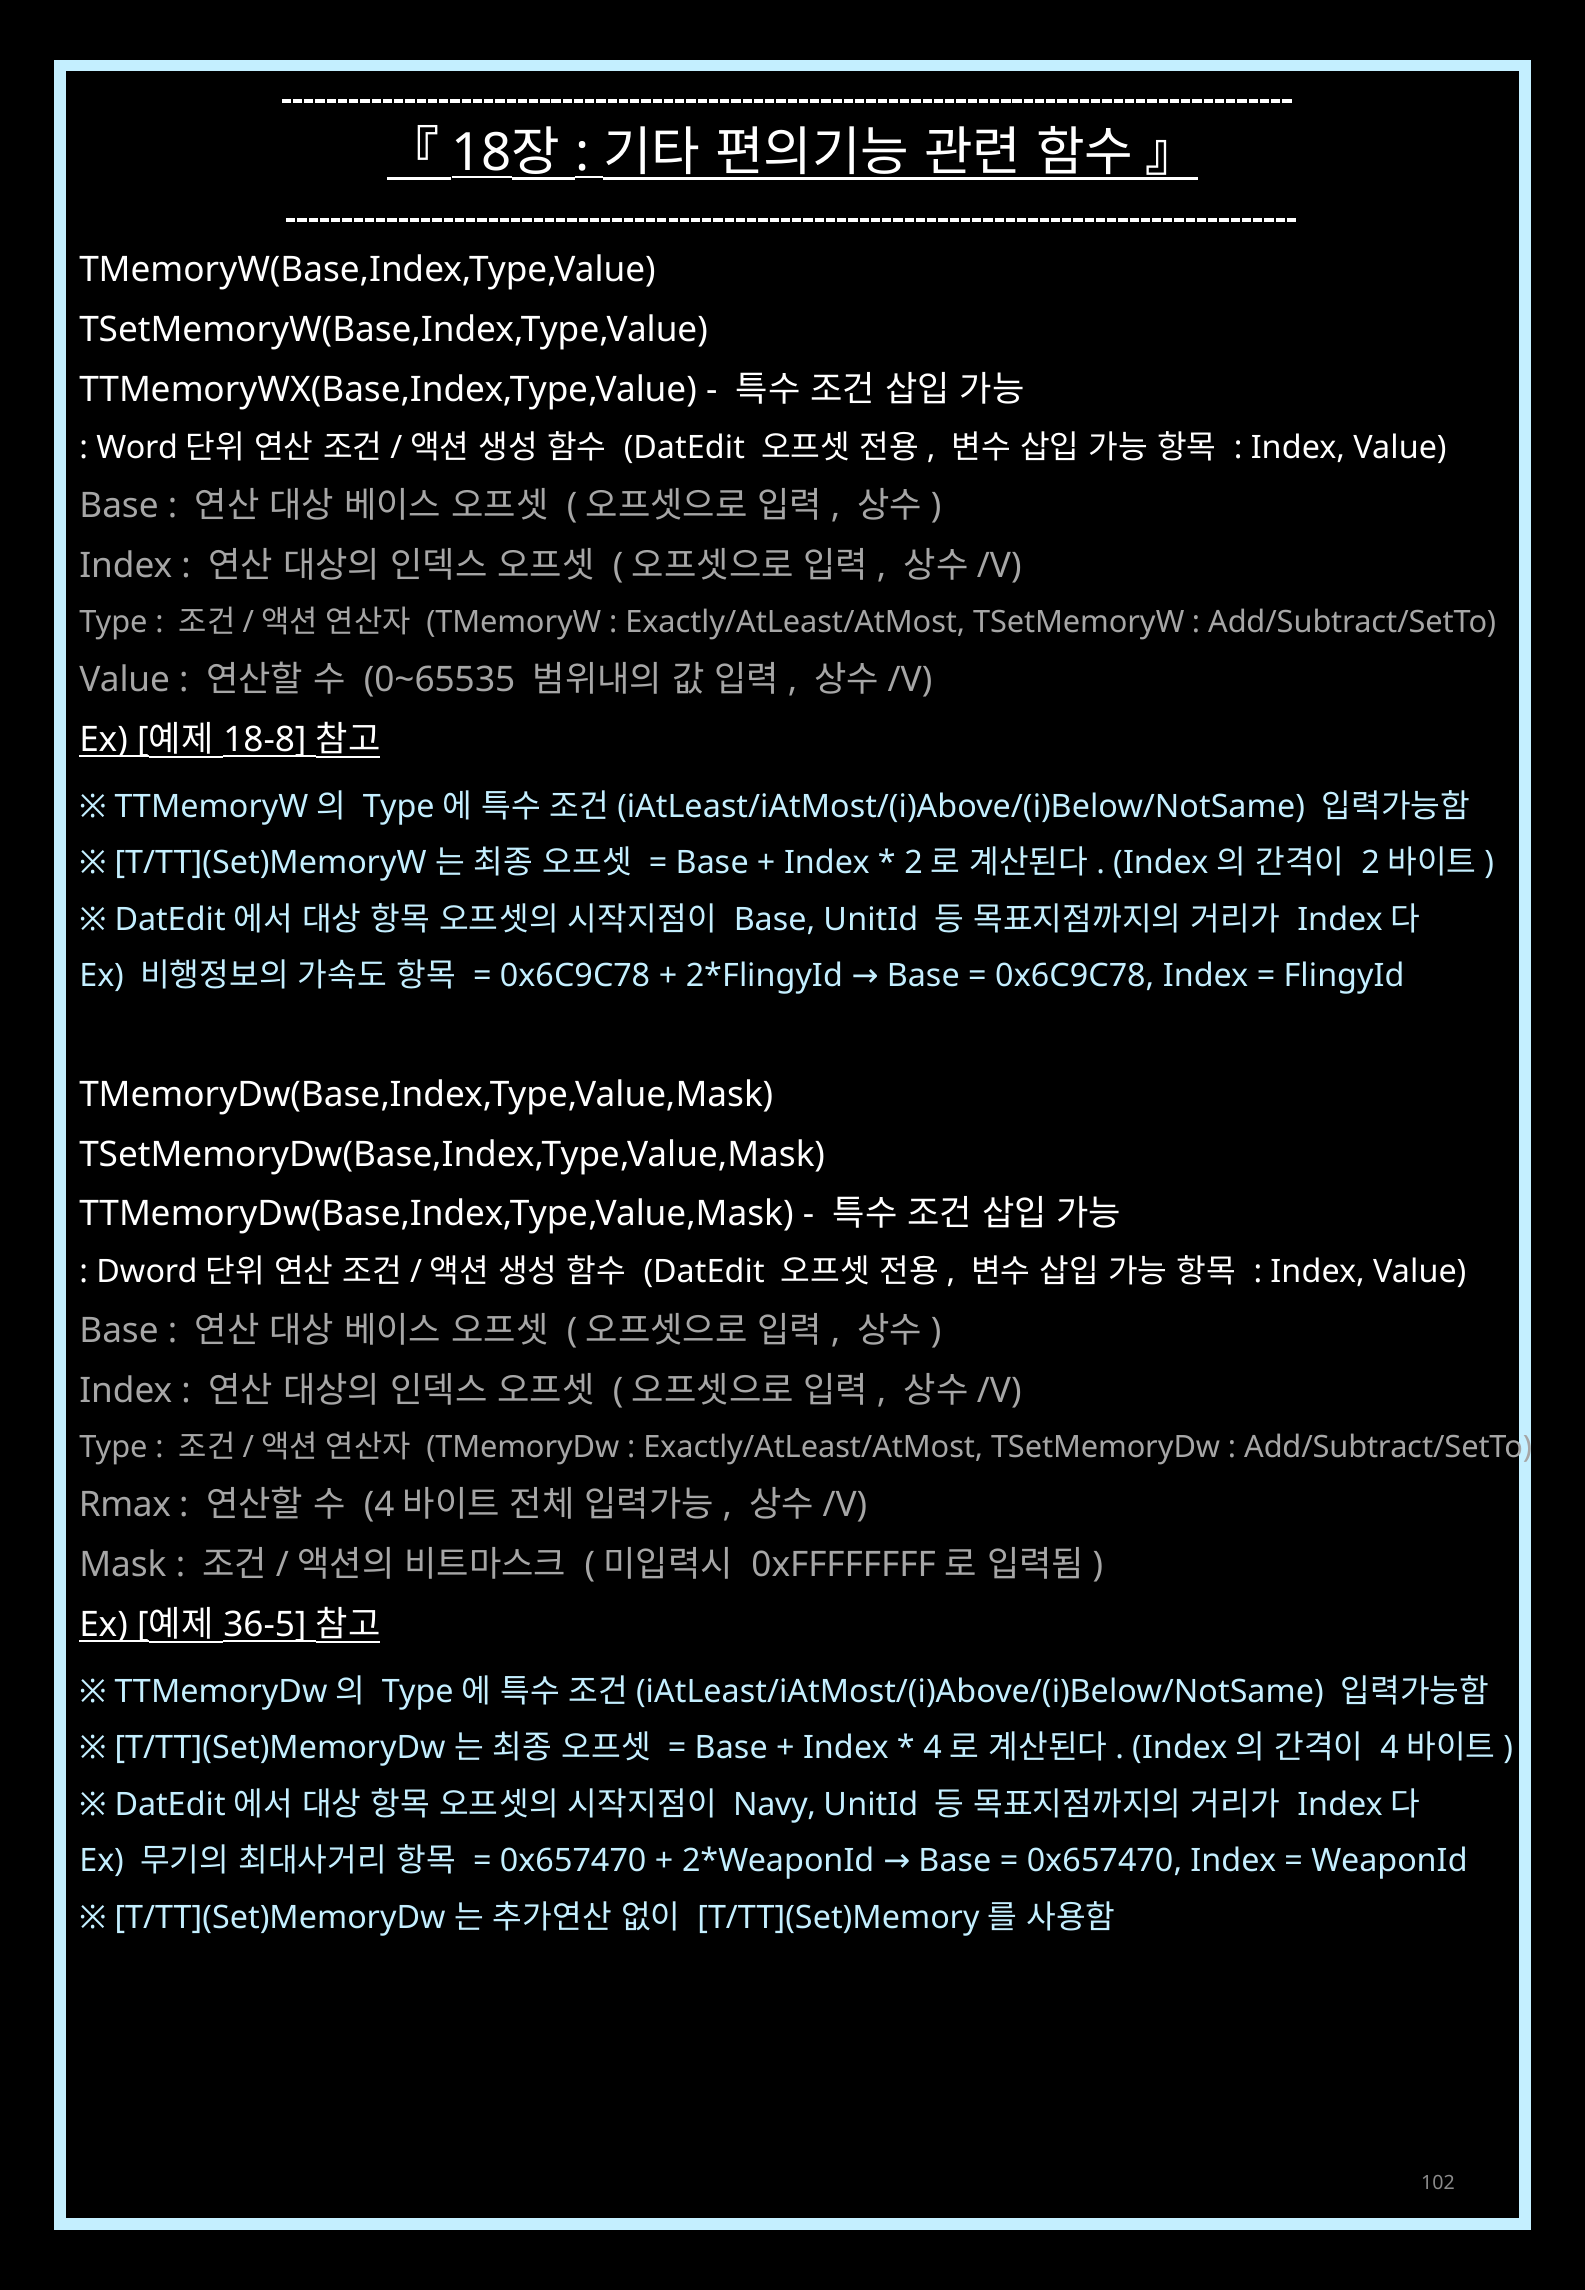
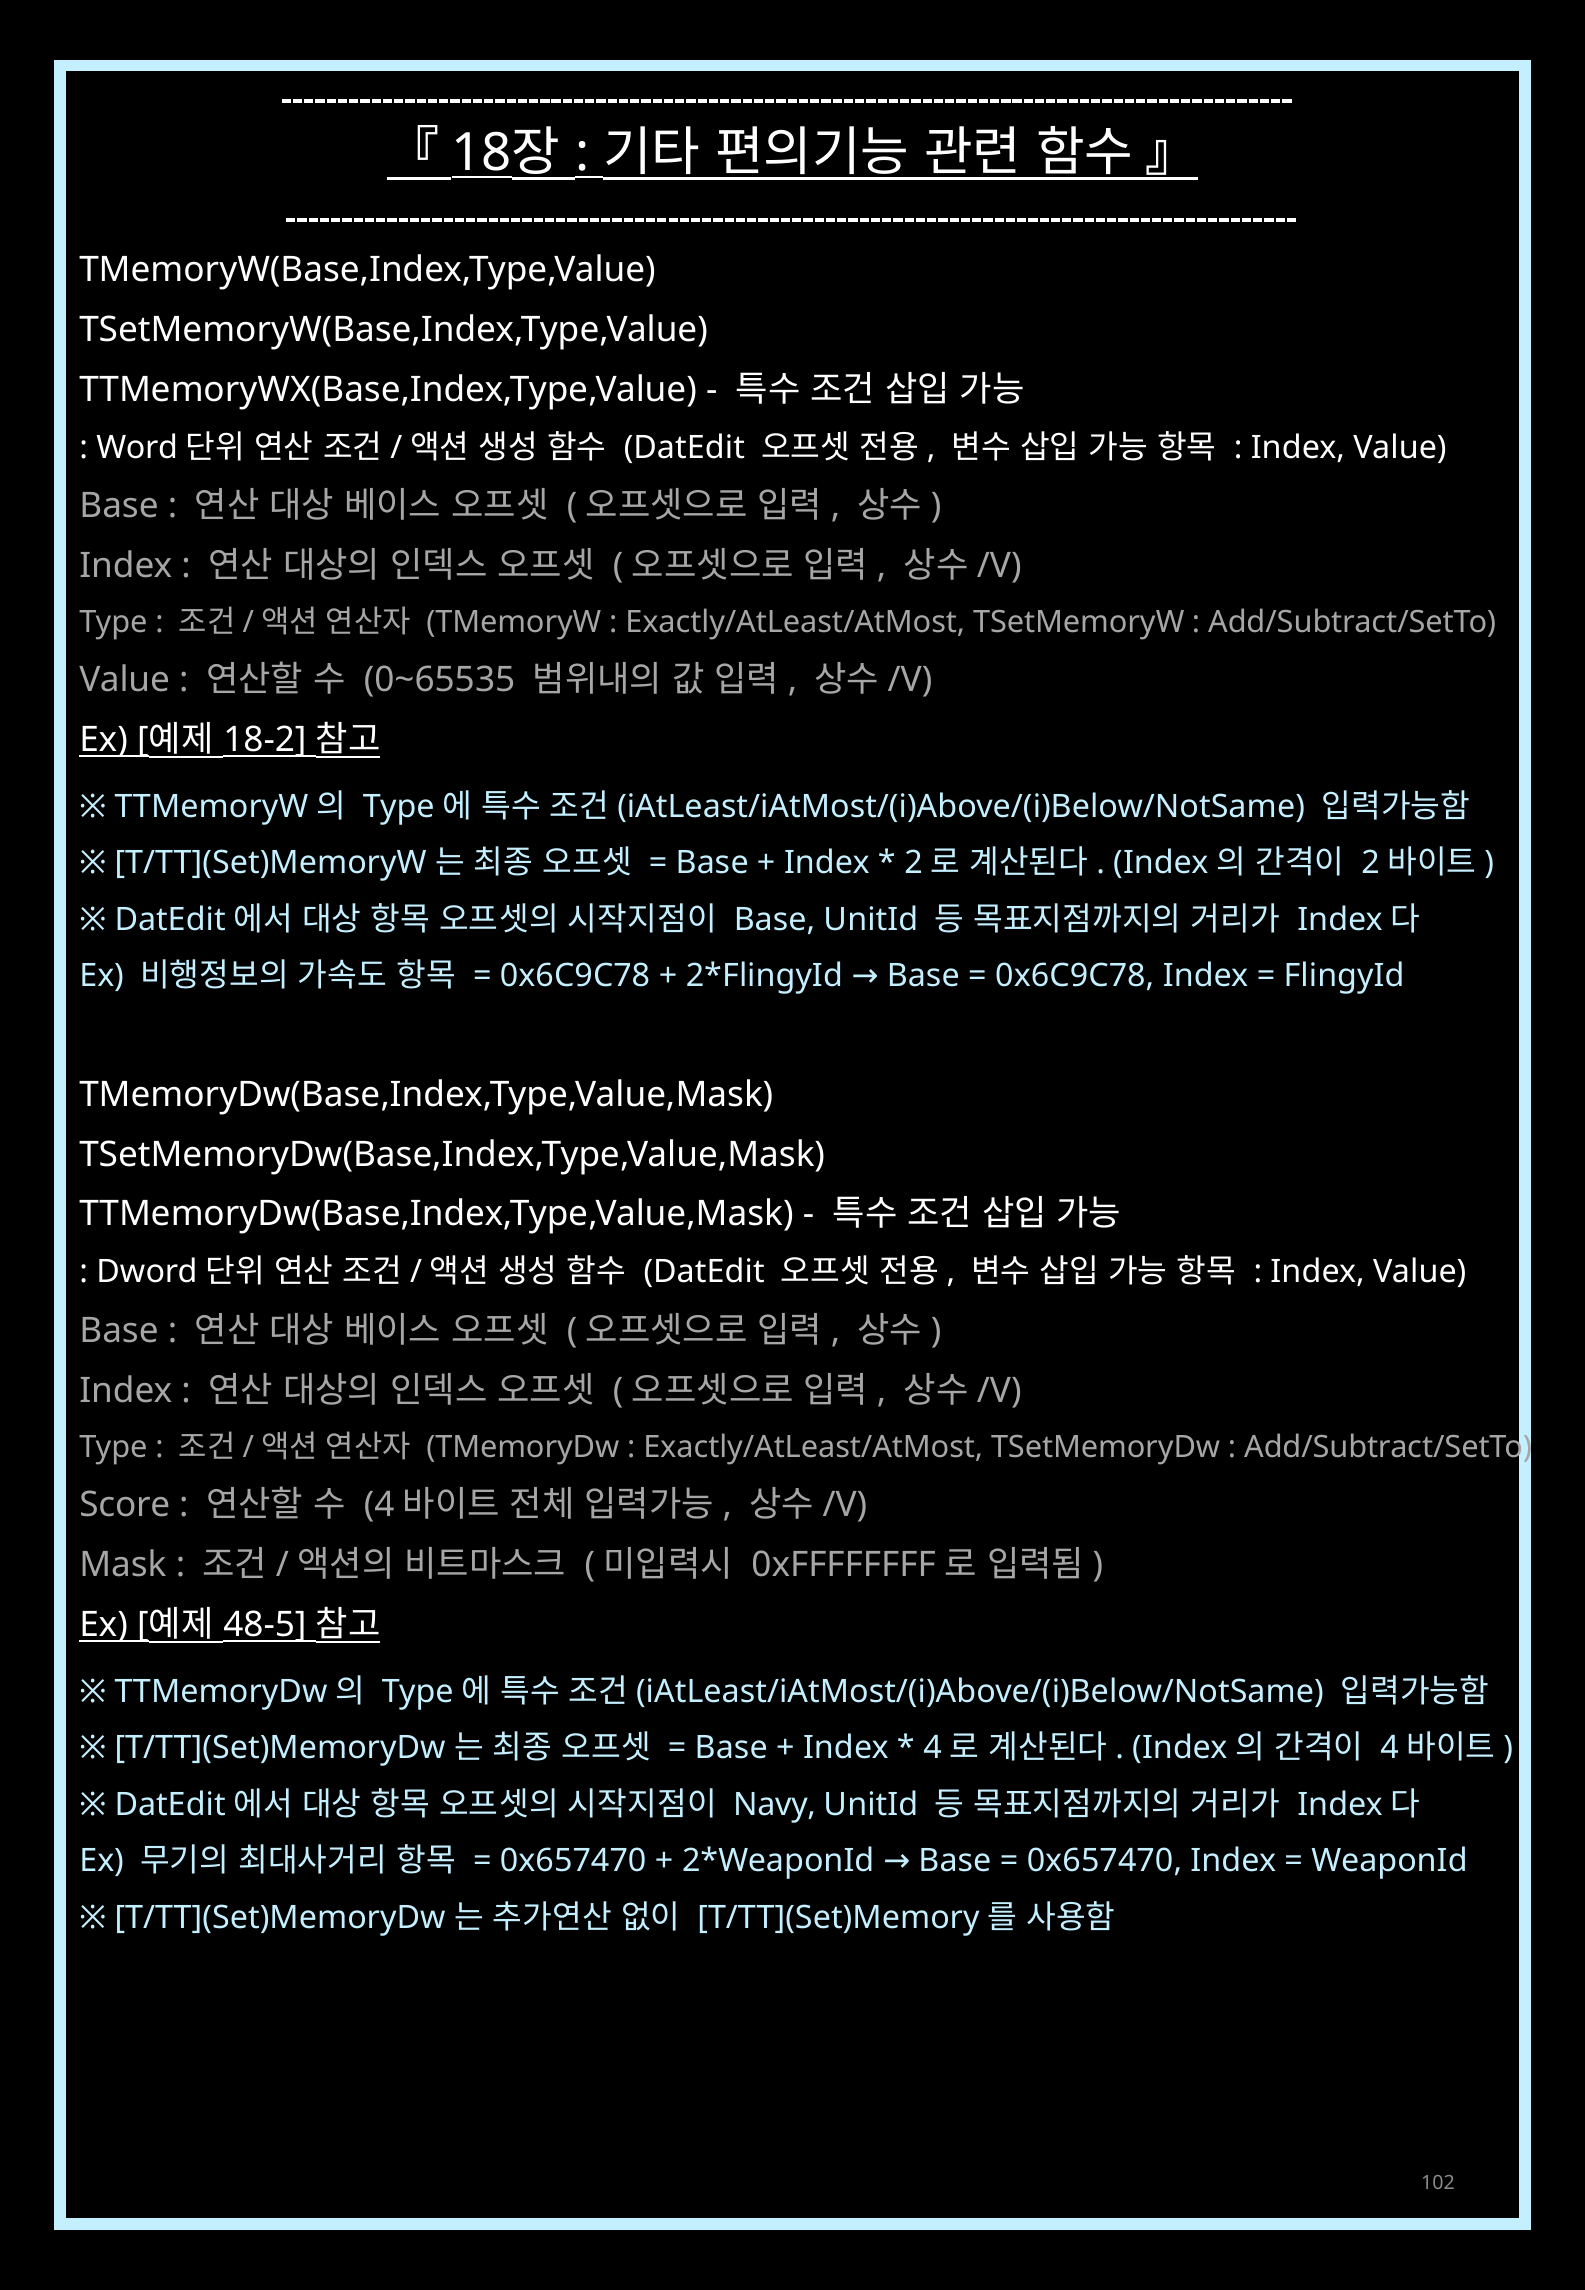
18-8: 18-8 -> 18-2
Rmax: Rmax -> Score
36-5: 36-5 -> 48-5
